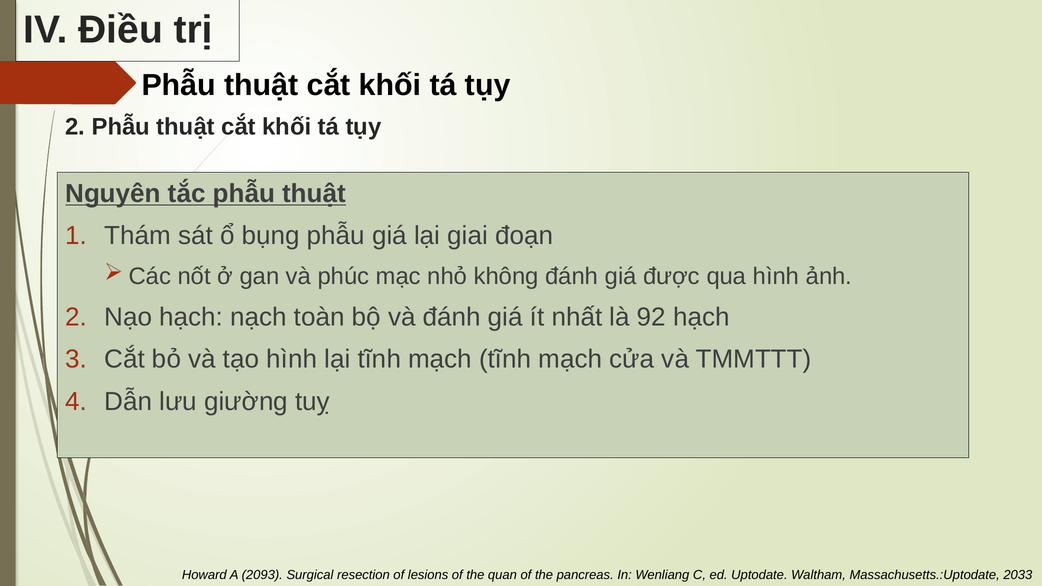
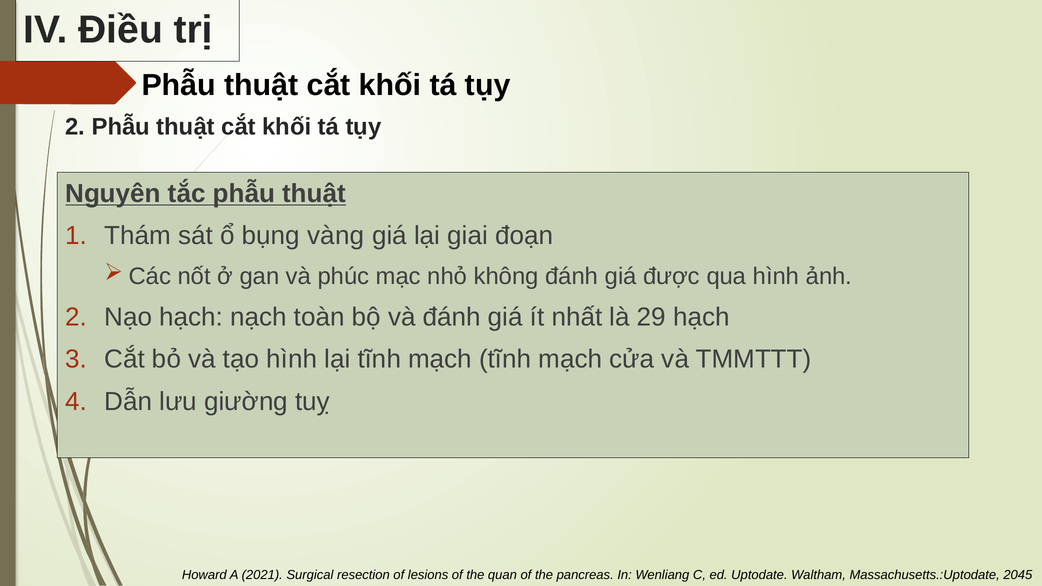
bụng phẫu: phẫu -> vàng
92: 92 -> 29
2093: 2093 -> 2021
2033: 2033 -> 2045
